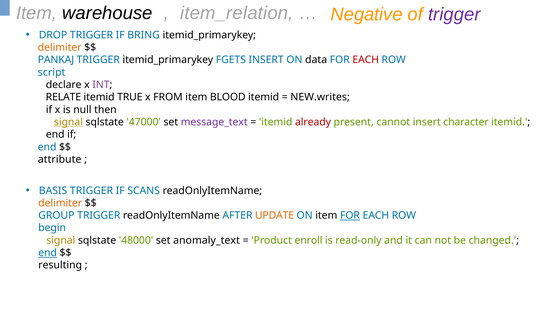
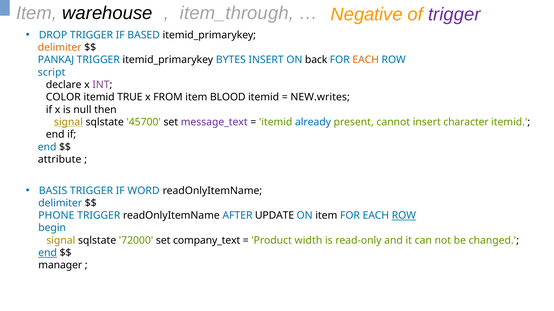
item_relation: item_relation -> item_through
BRING: BRING -> BASED
FGETS: FGETS -> BYTES
data: data -> back
EACH at (366, 60) colour: red -> orange
RELATE: RELATE -> COLOR
47000: 47000 -> 45700
already colour: red -> blue
SCANS: SCANS -> WORD
delimiter at (60, 203) colour: orange -> blue
GROUP: GROUP -> PHONE
UPDATE colour: orange -> black
FOR at (350, 216) underline: present -> none
ROW at (404, 216) underline: none -> present
48000: 48000 -> 72000
anomaly_text: anomaly_text -> company_text
enroll: enroll -> width
resulting: resulting -> manager
